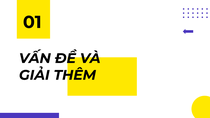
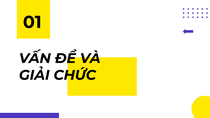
THÊM: THÊM -> CHỨC
